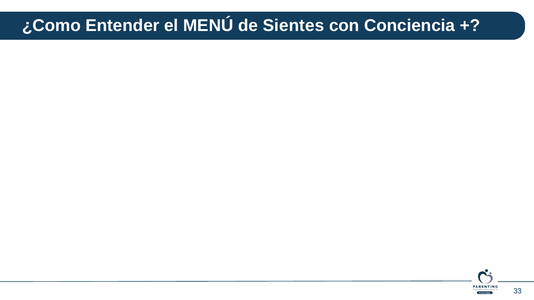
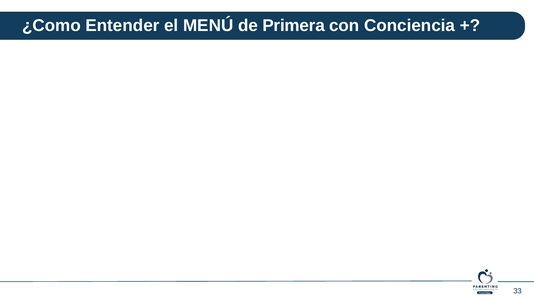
Sientes: Sientes -> Primera
